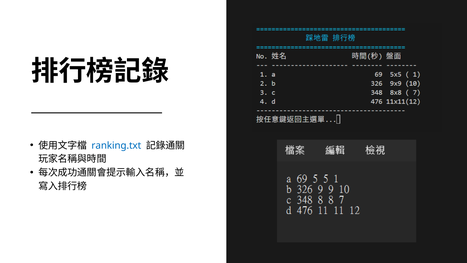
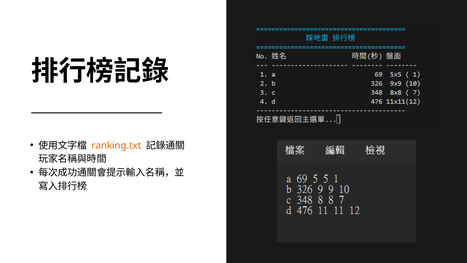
ranking.txt colour: blue -> orange
